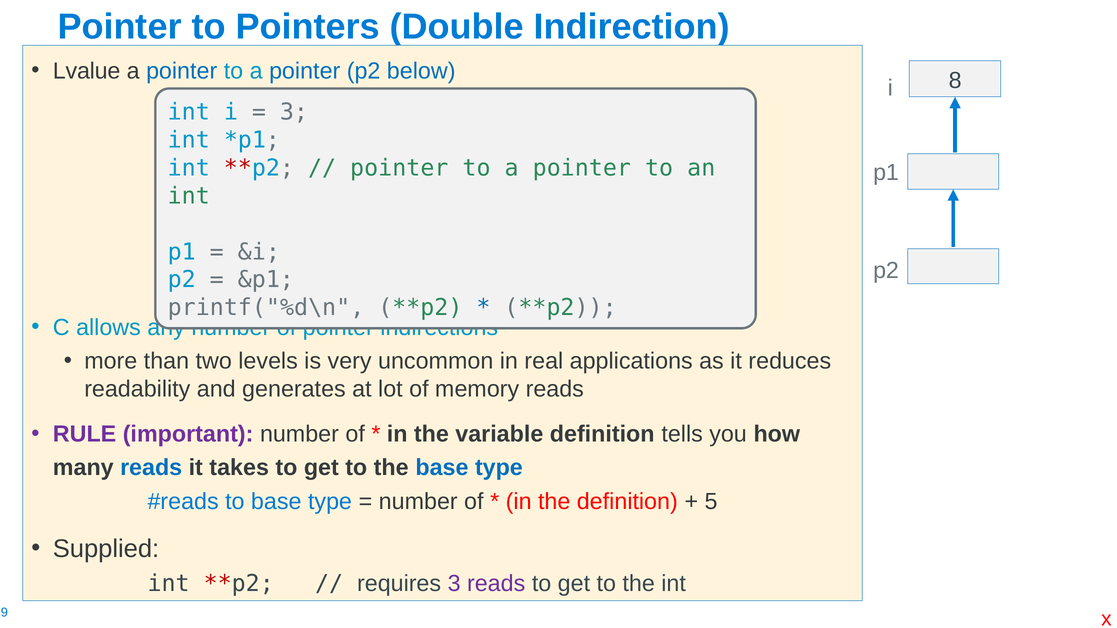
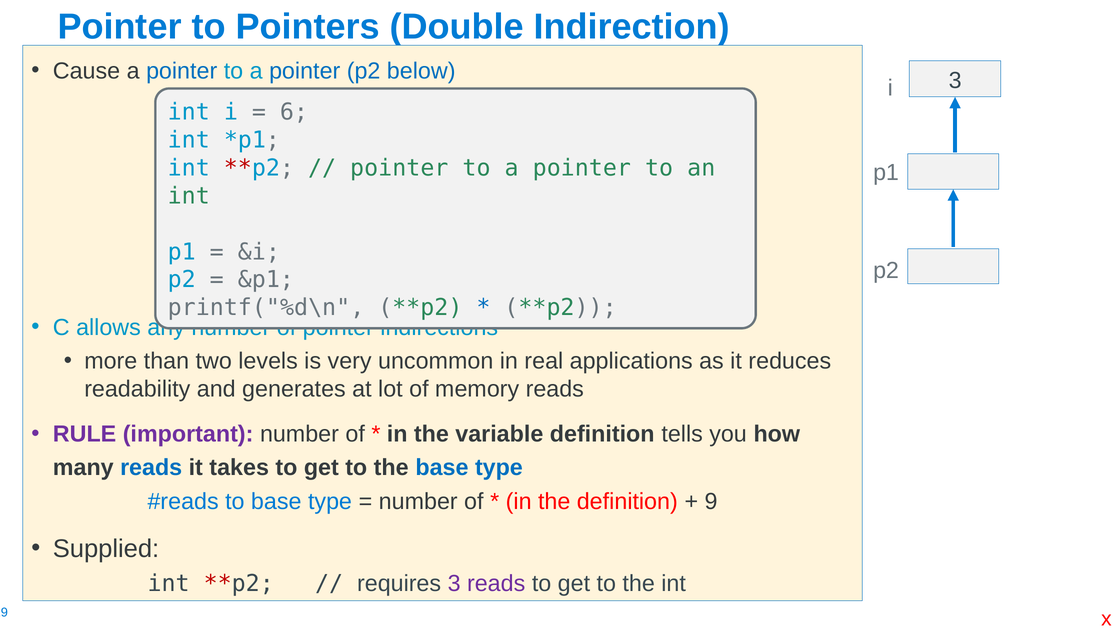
Lvalue: Lvalue -> Cause
i 8: 8 -> 3
3 at (294, 112): 3 -> 6
5: 5 -> 9
